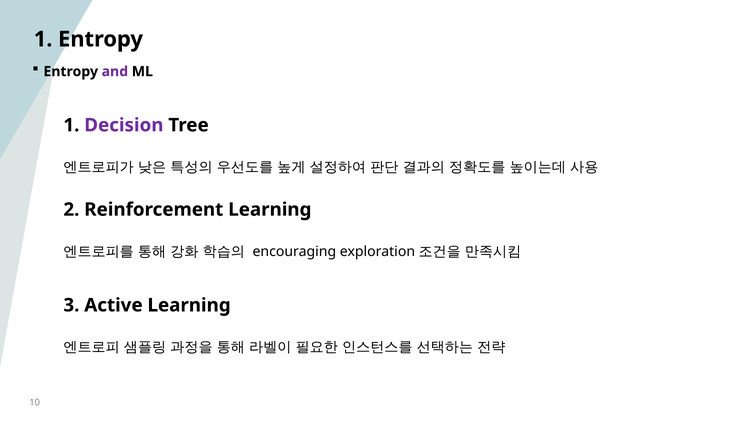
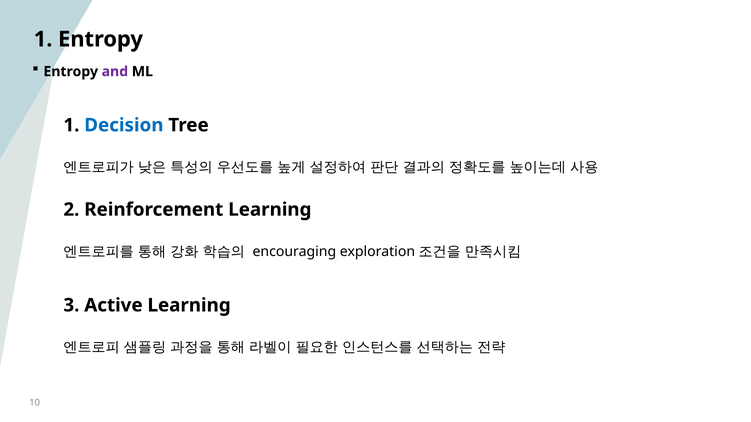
Decision colour: purple -> blue
